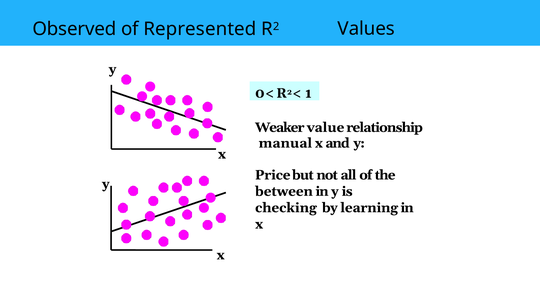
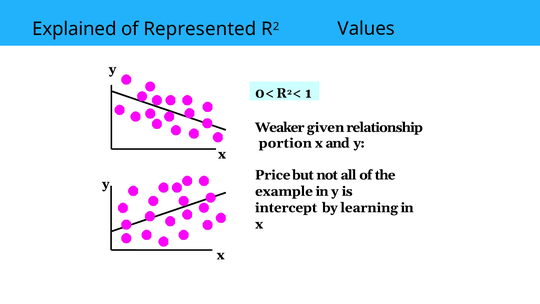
Observed: Observed -> Explained
value: value -> given
manual: manual -> portion
between: between -> example
checking: checking -> intercept
